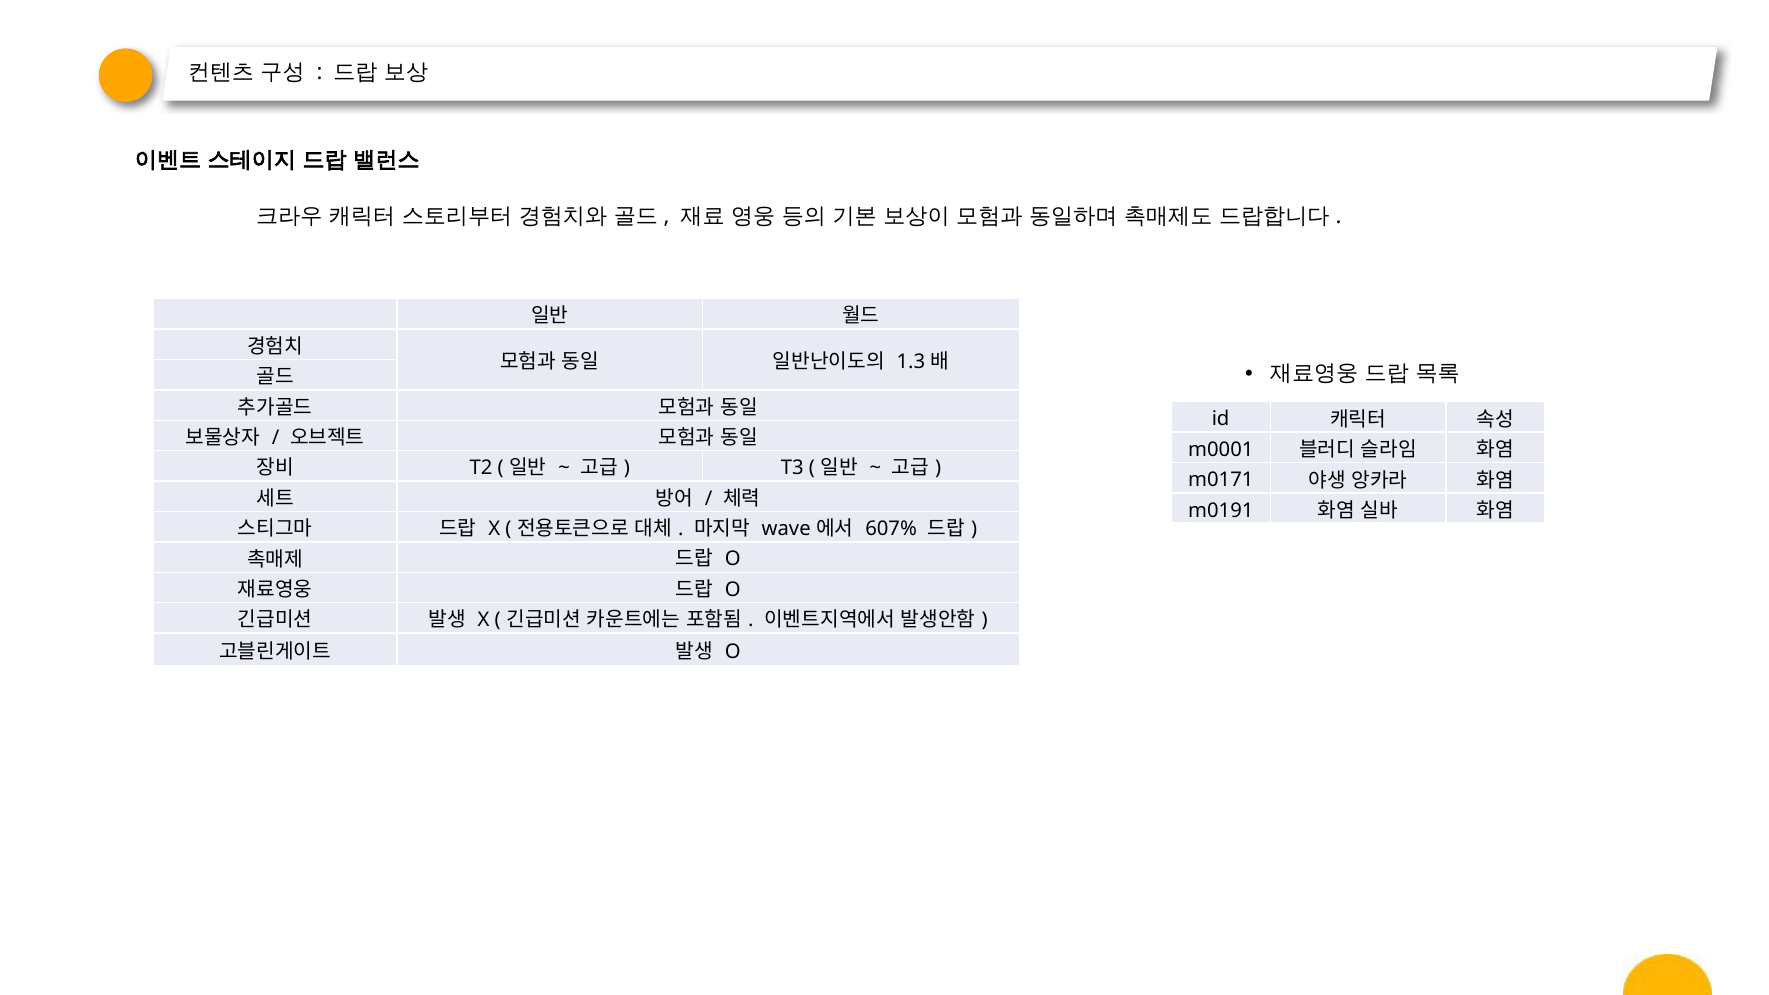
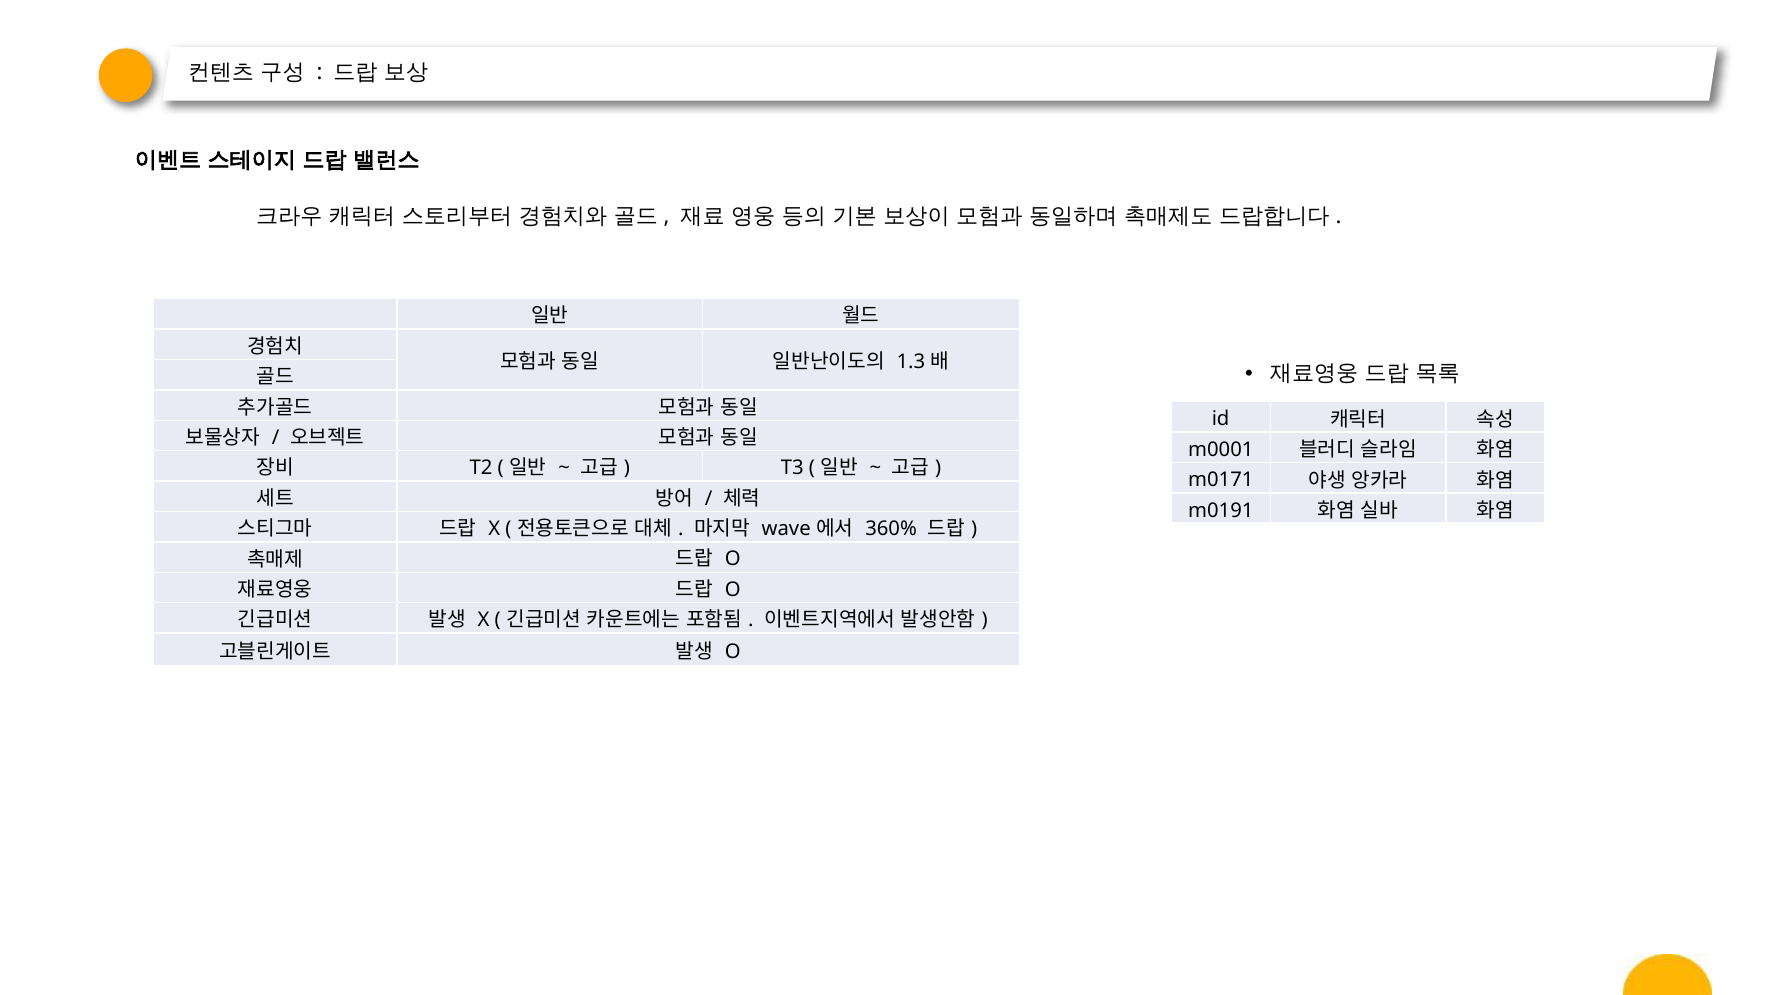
607%: 607% -> 360%
